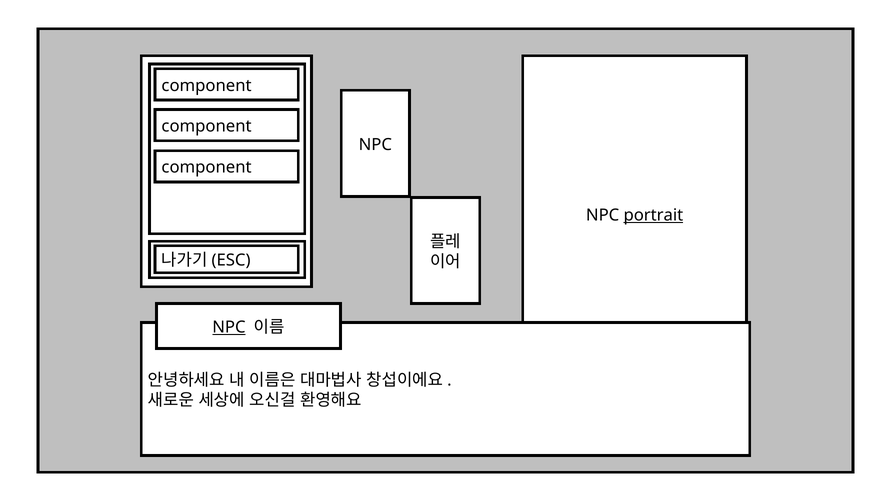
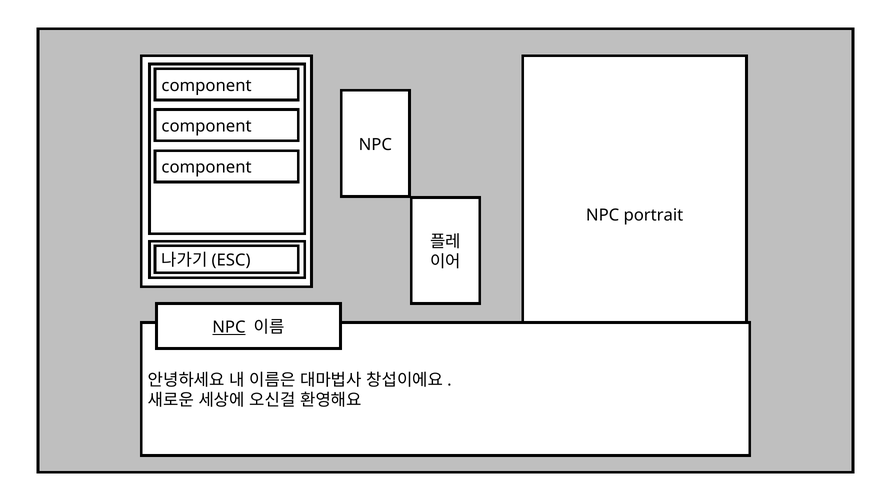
portrait underline: present -> none
